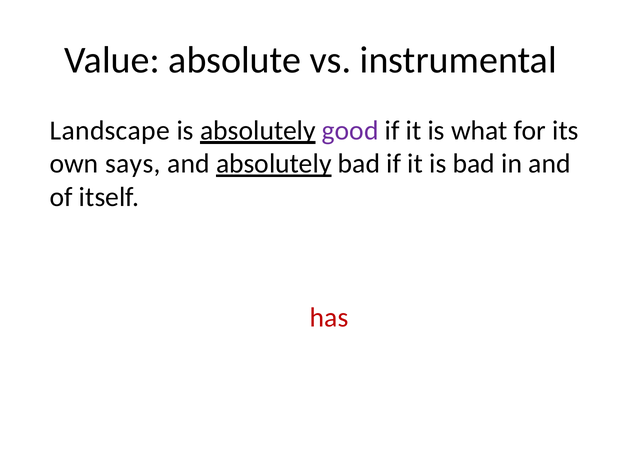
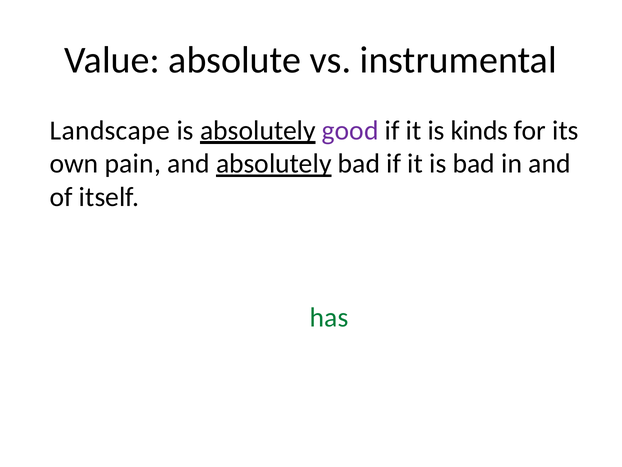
what: what -> kinds
says: says -> pain
has at (329, 317) colour: red -> green
